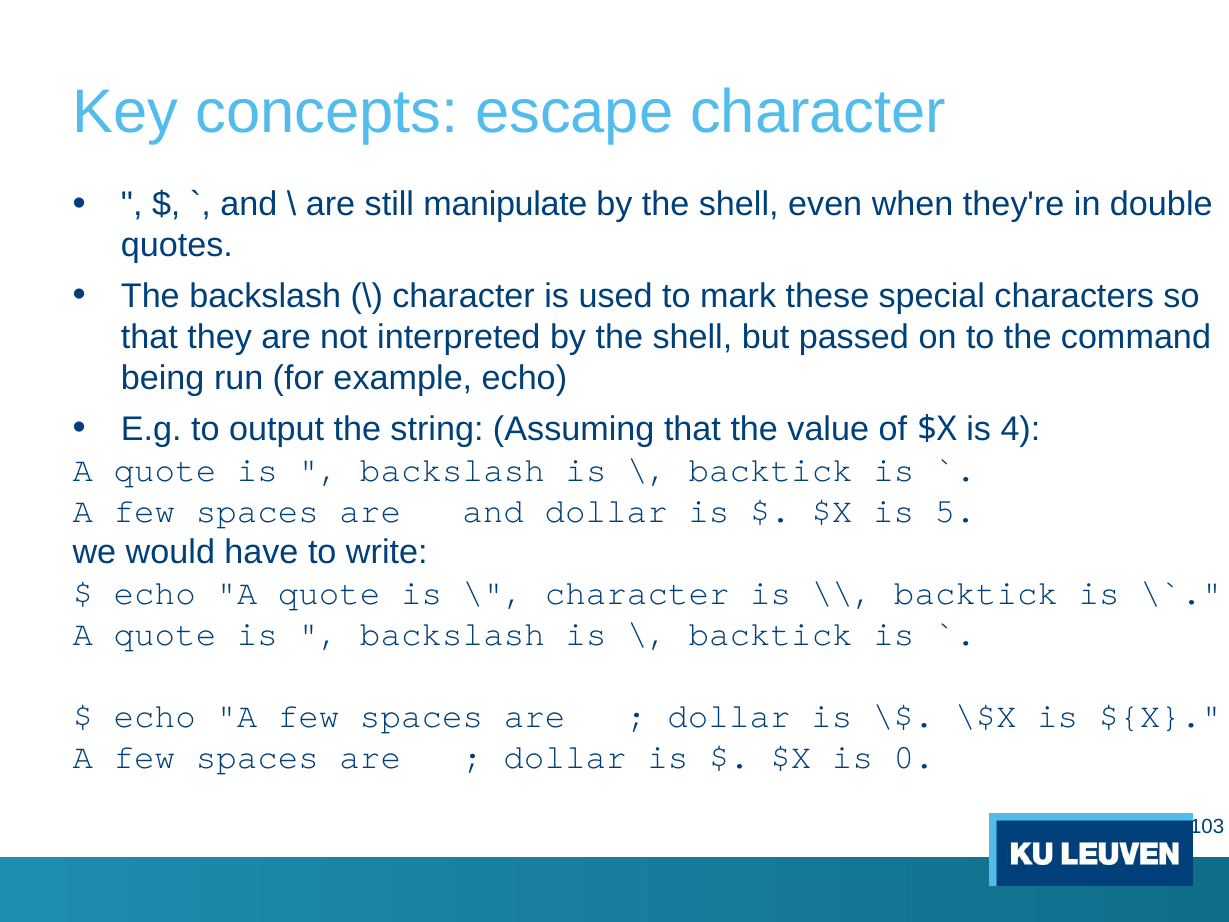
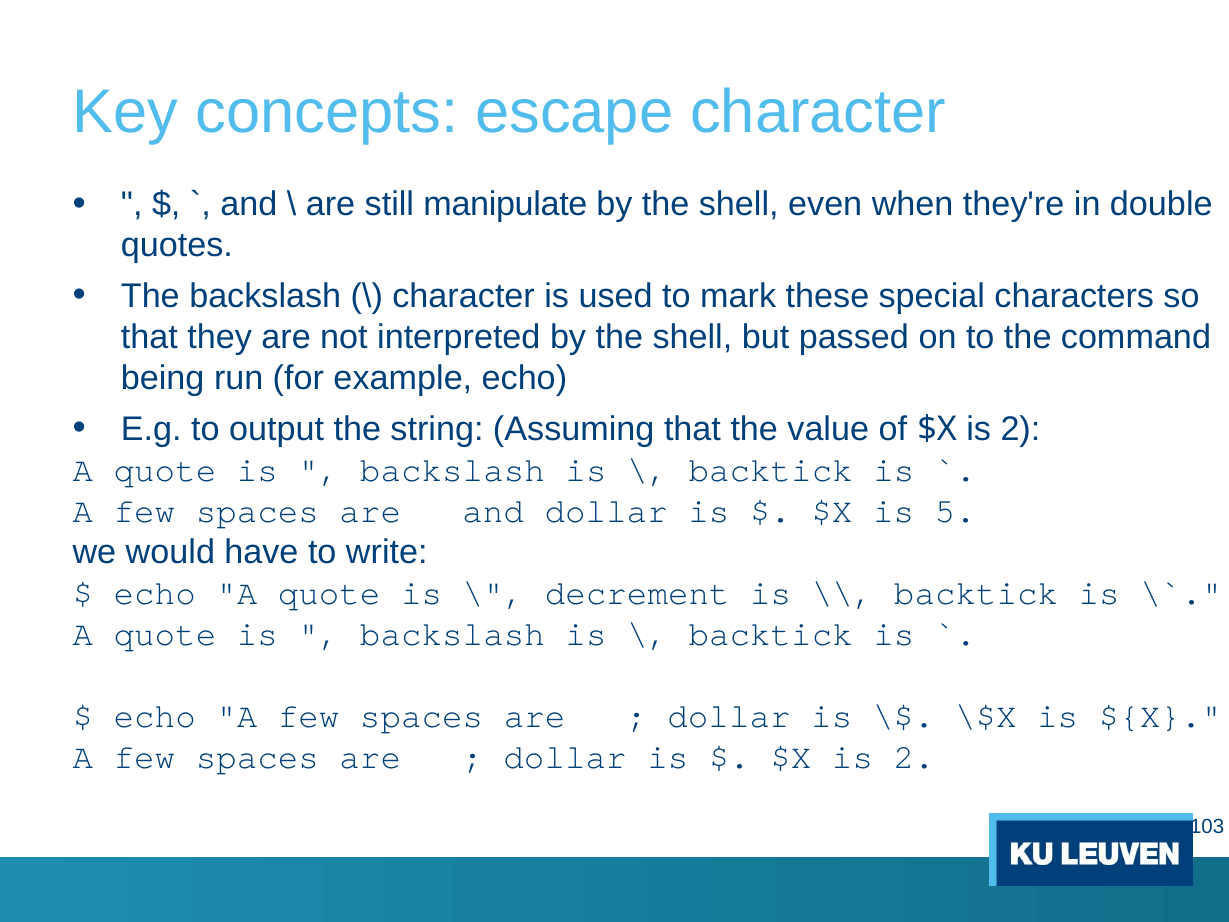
of $X is 4: 4 -> 2
character at (637, 593): character -> decrement
0 at (914, 757): 0 -> 2
